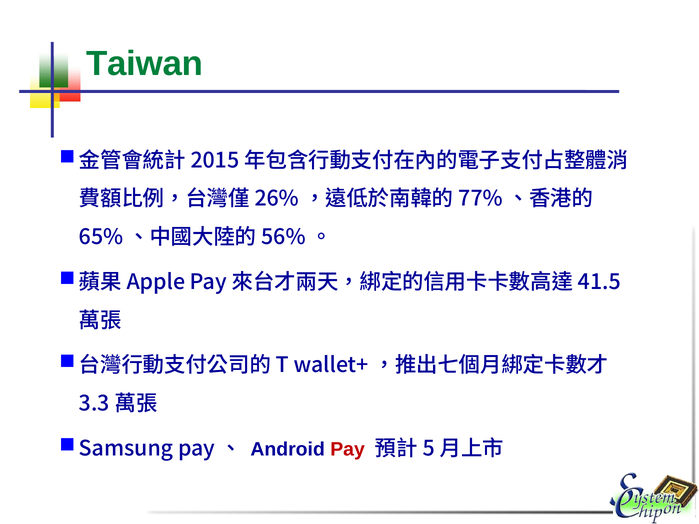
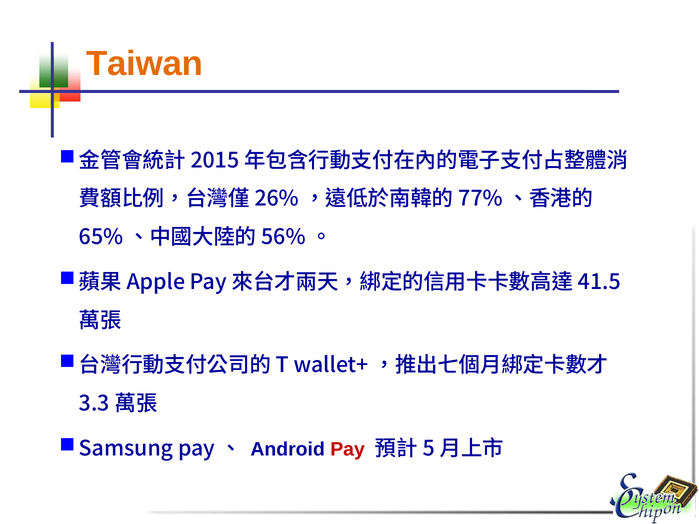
Taiwan colour: green -> orange
